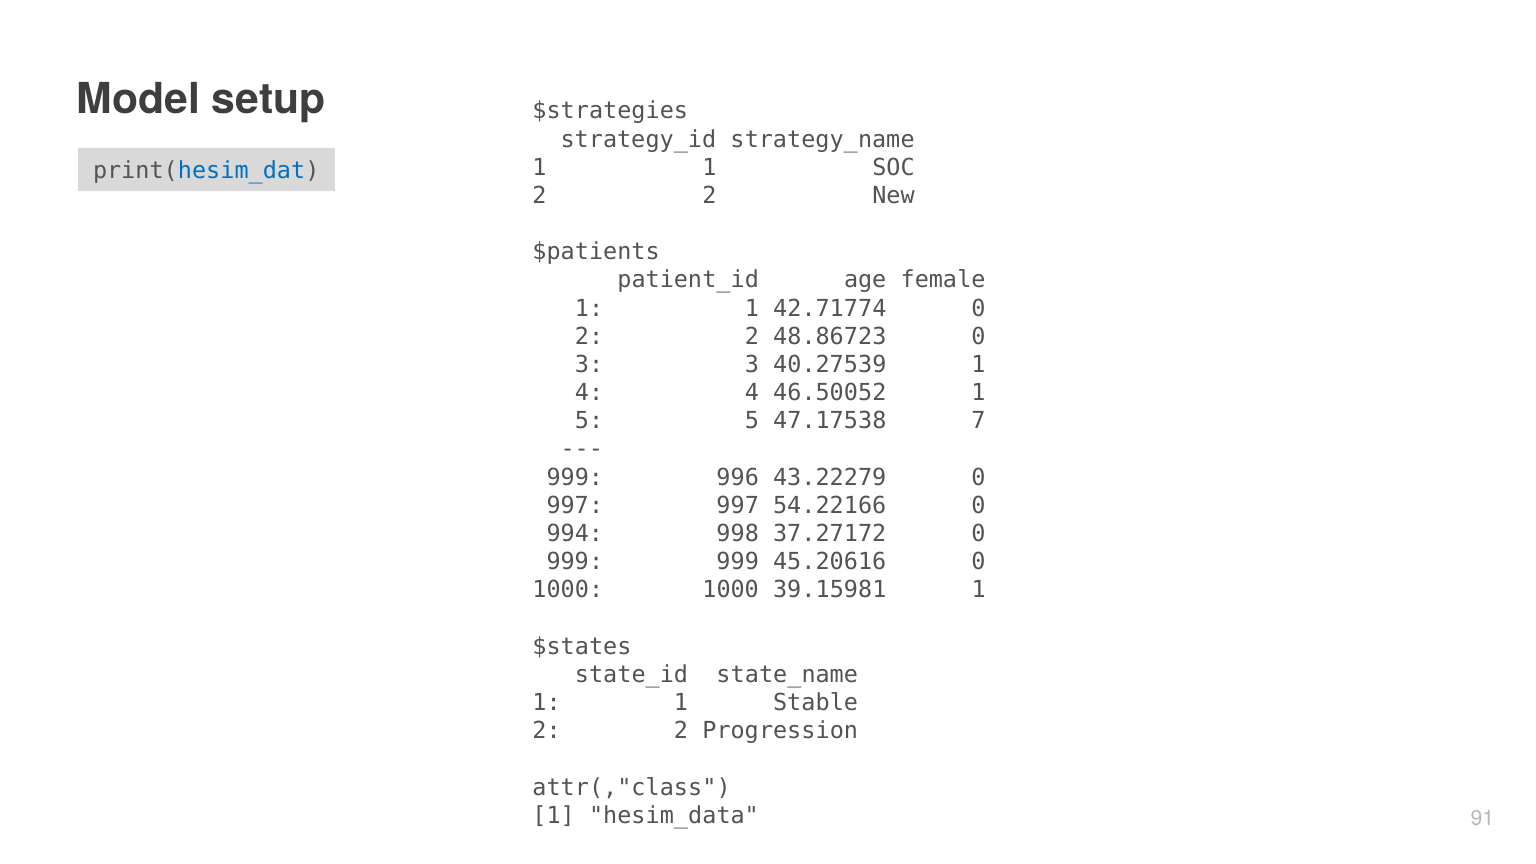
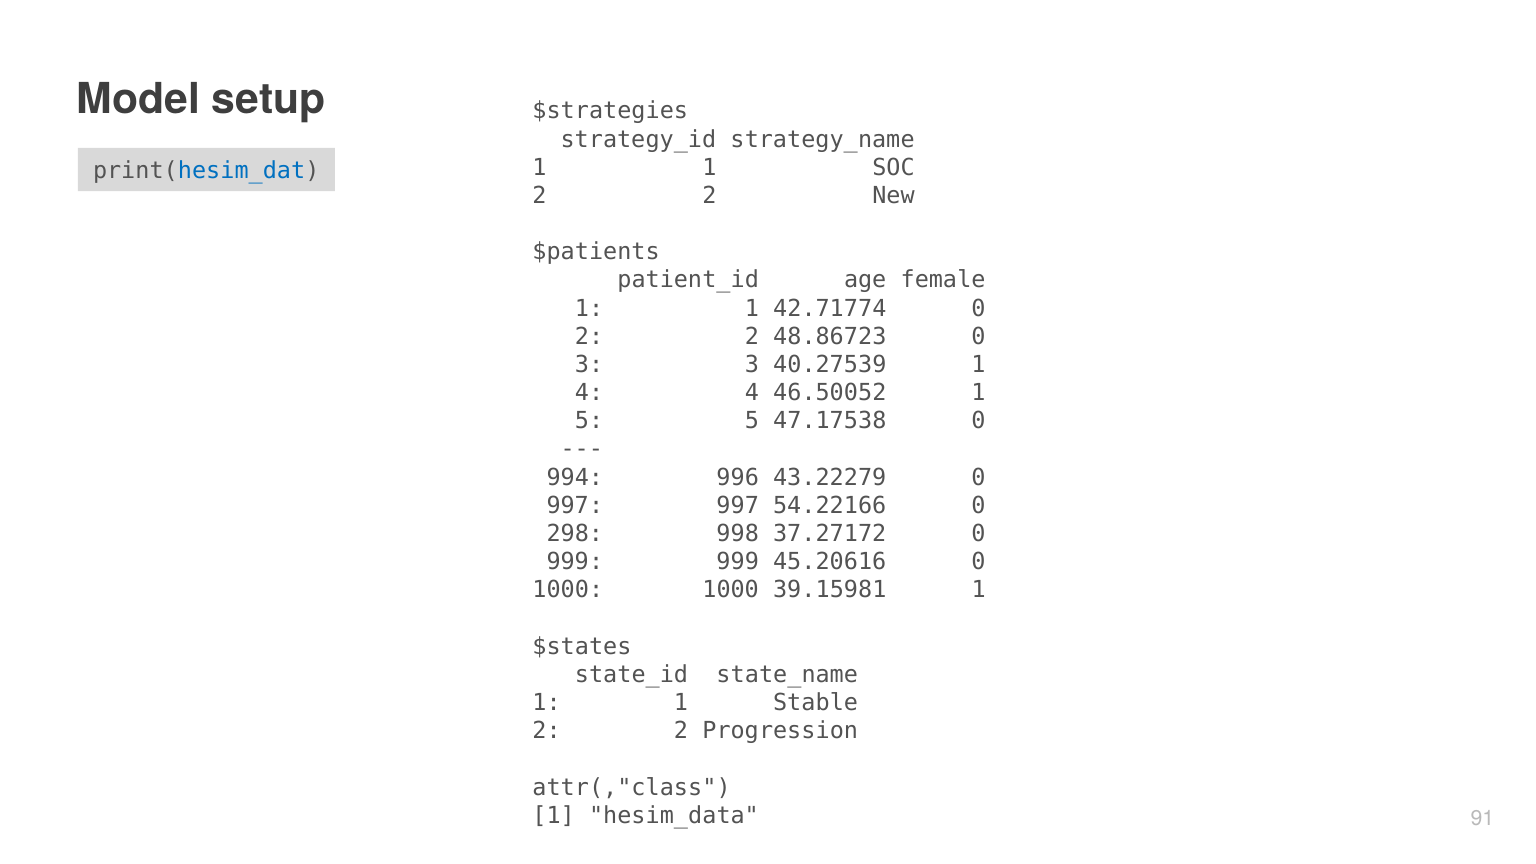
47.17538 7: 7 -> 0
999 at (575, 477): 999 -> 994
994: 994 -> 298
